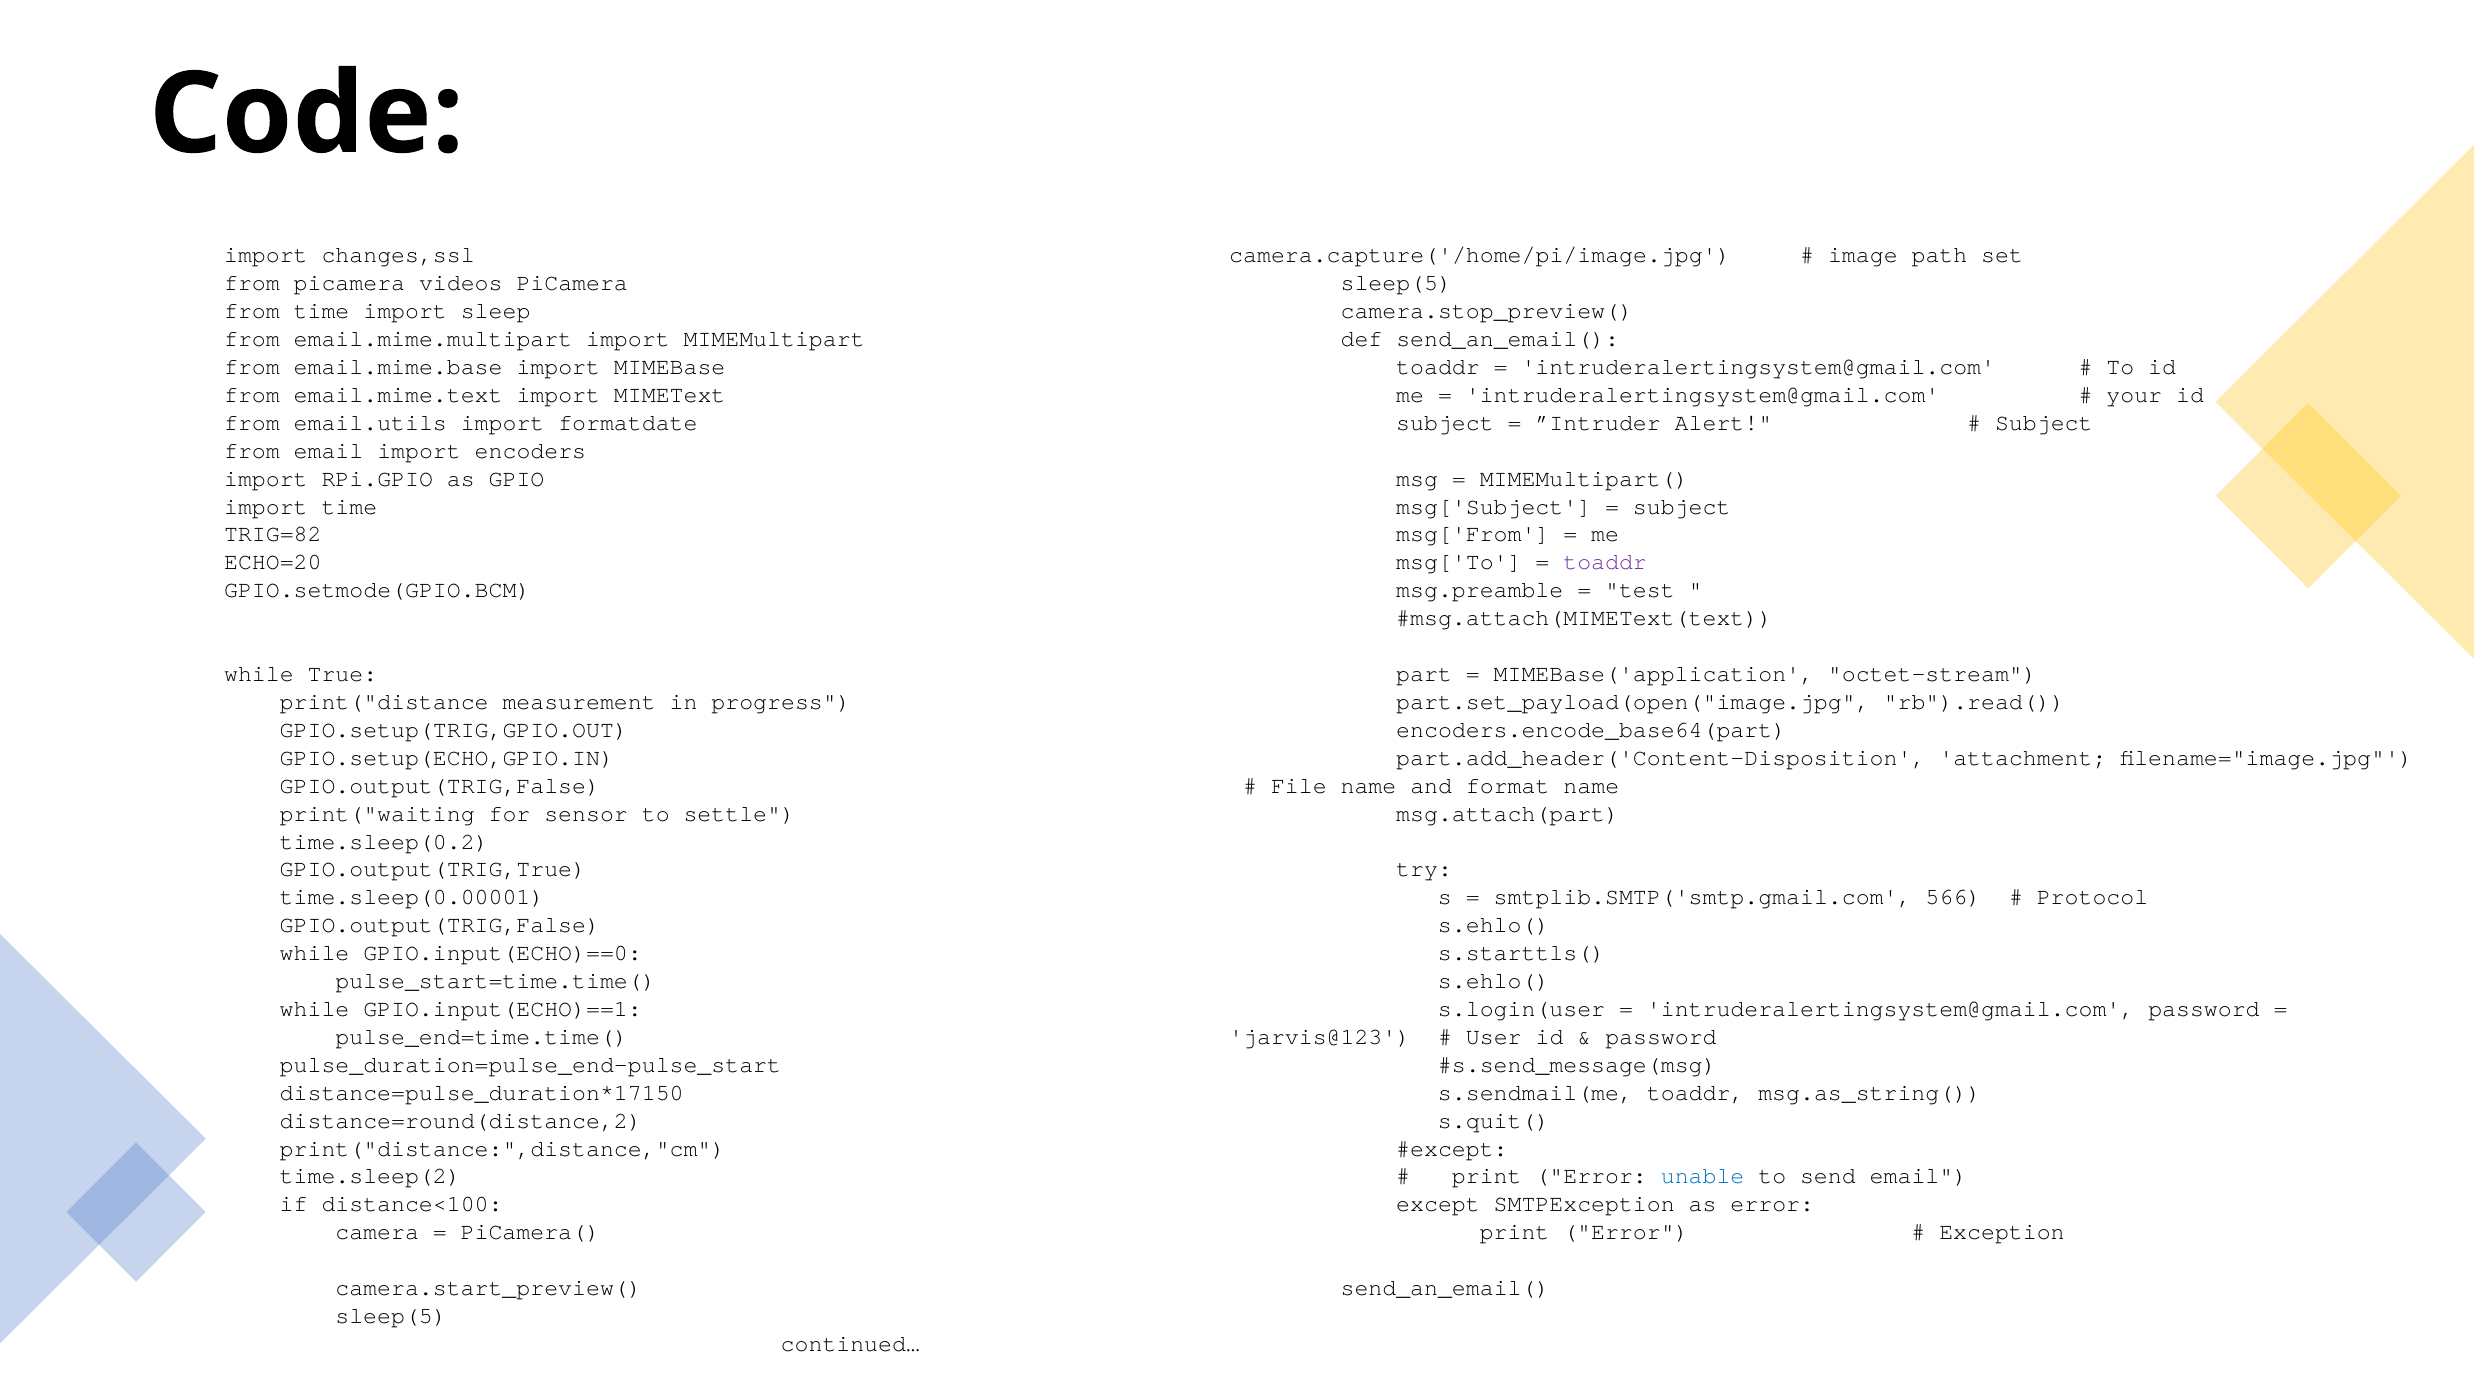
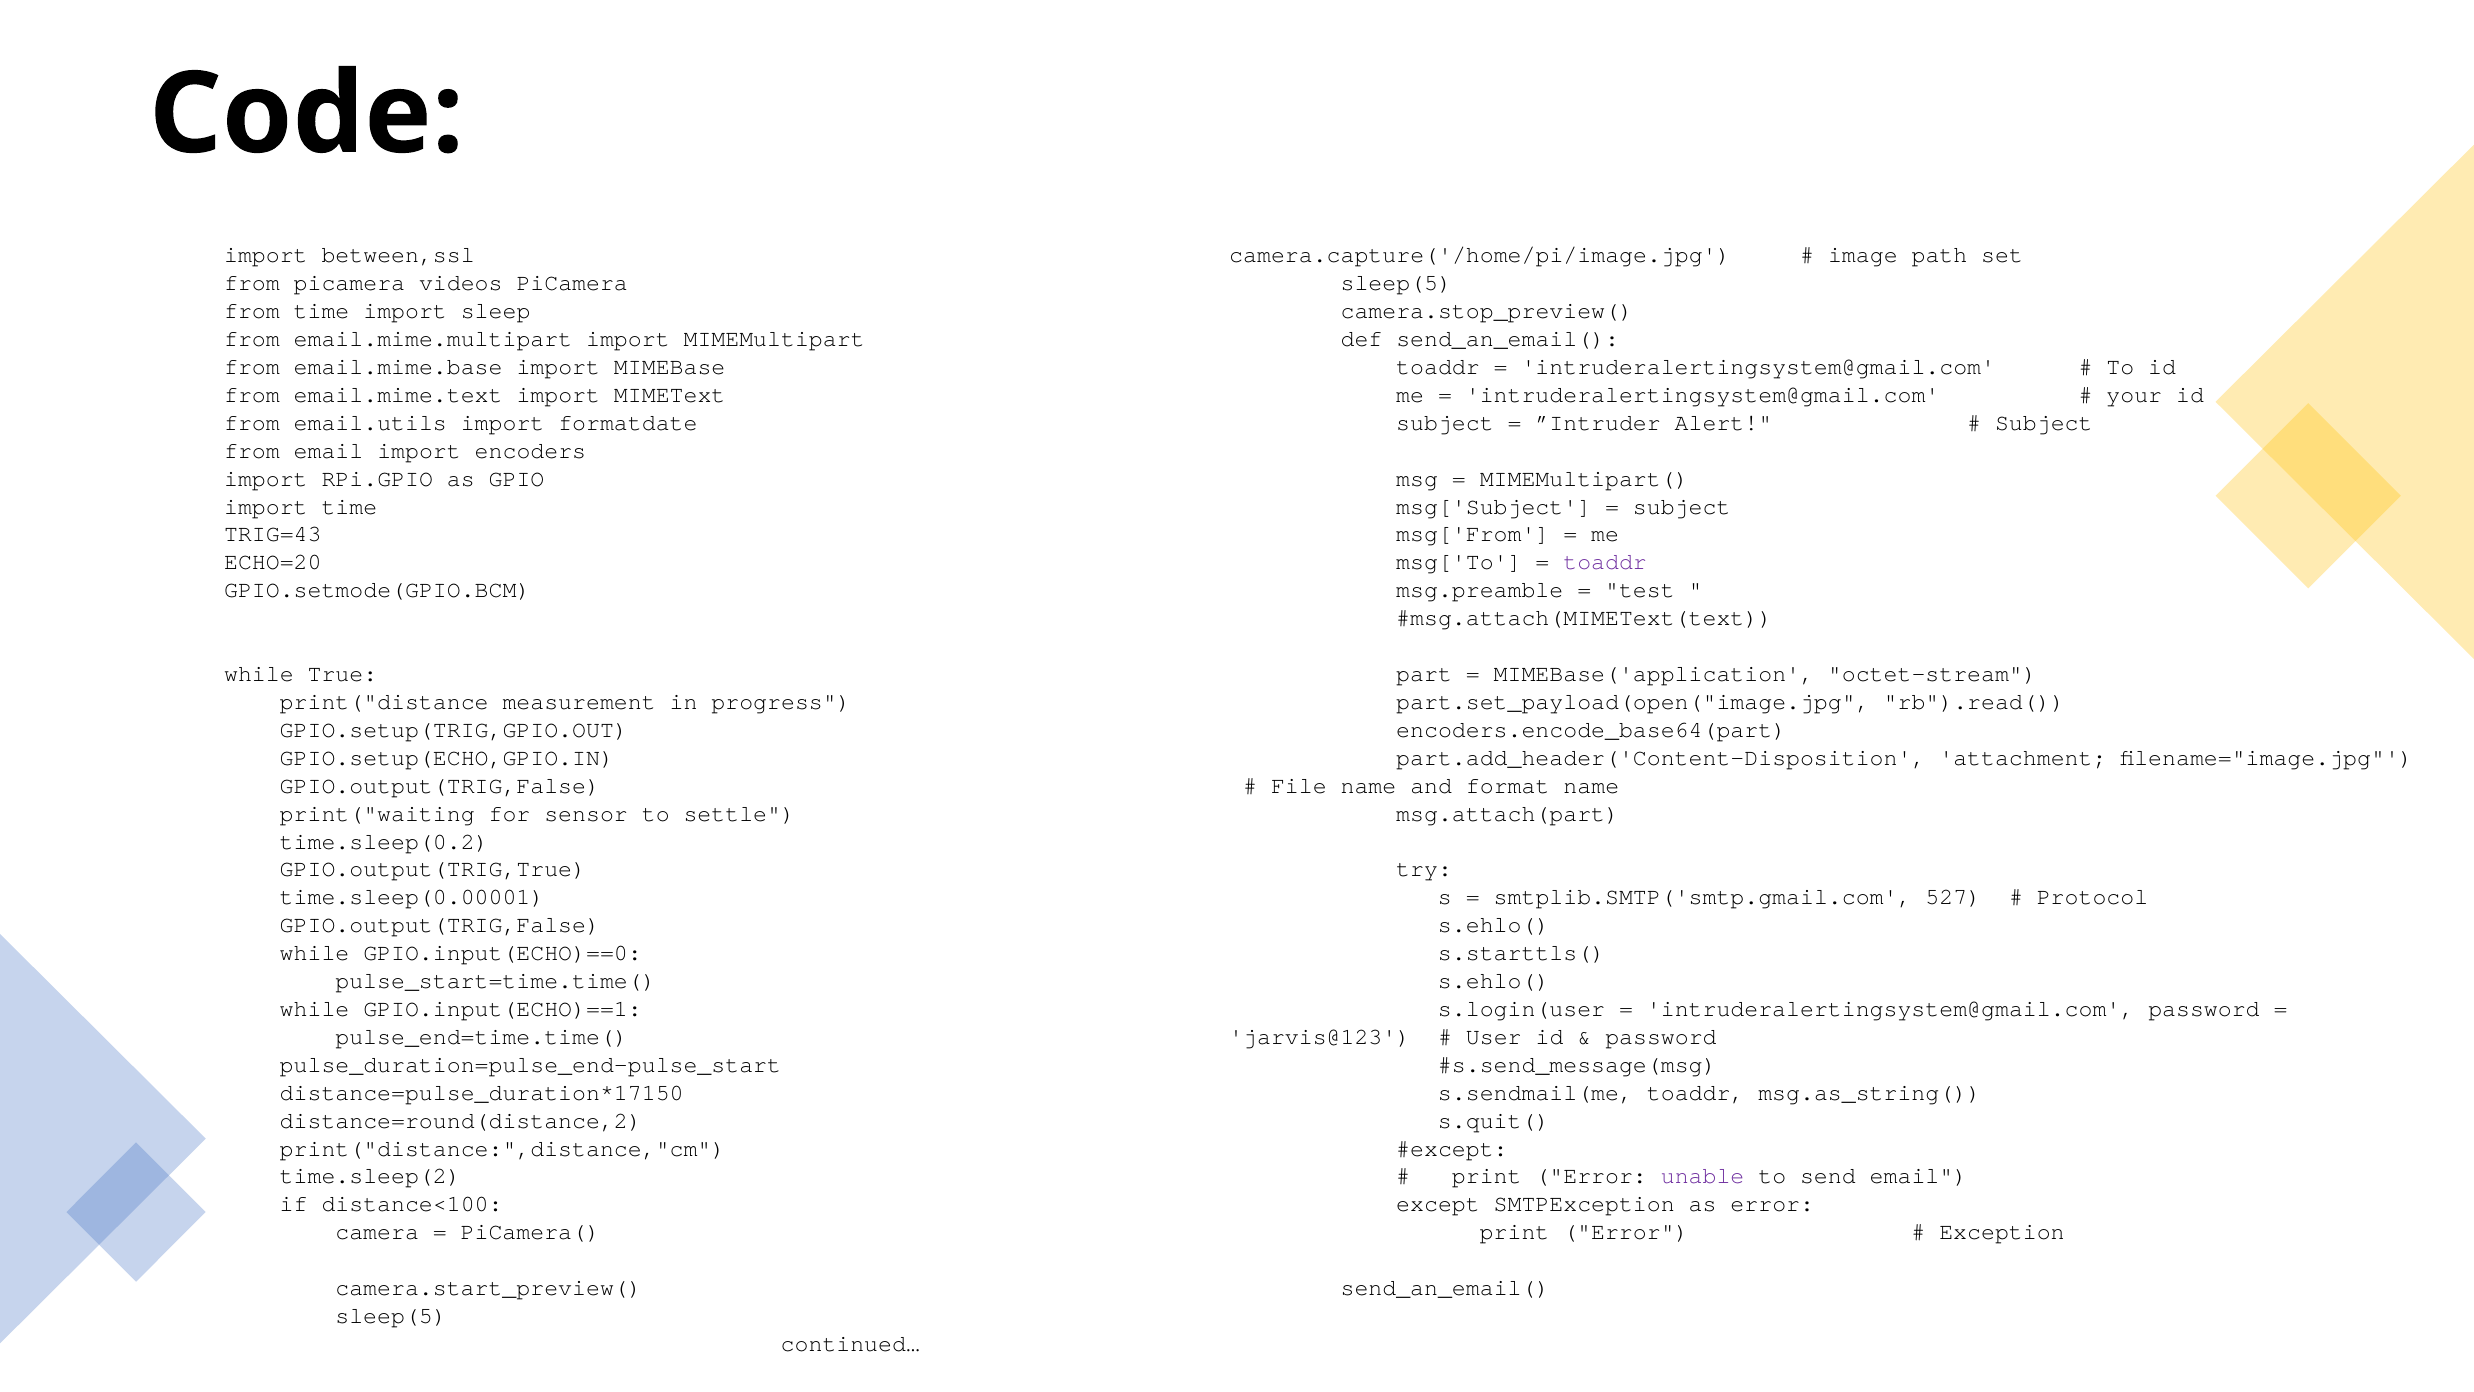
changes,ssl: changes,ssl -> between,ssl
TRIG=82: TRIG=82 -> TRIG=43
566: 566 -> 527
unable colour: blue -> purple
